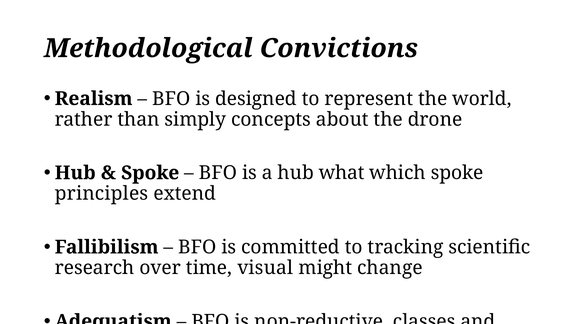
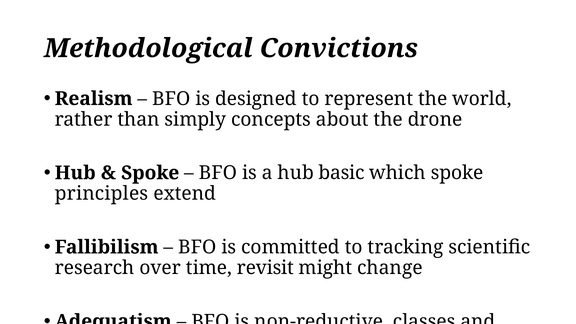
what: what -> basic
visual: visual -> revisit
